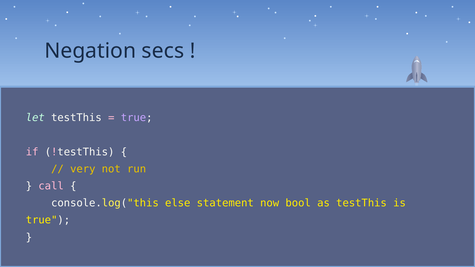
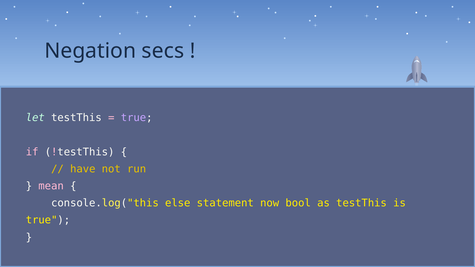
very: very -> have
call: call -> mean
